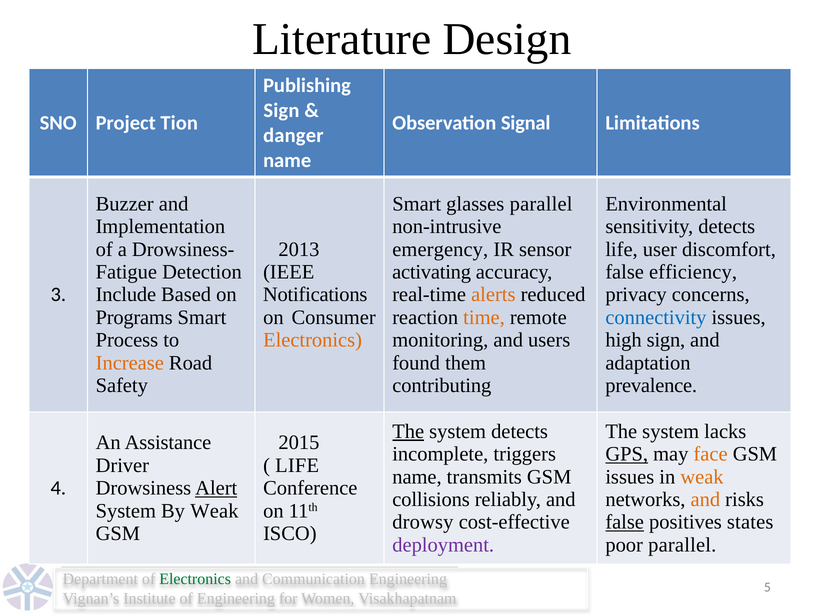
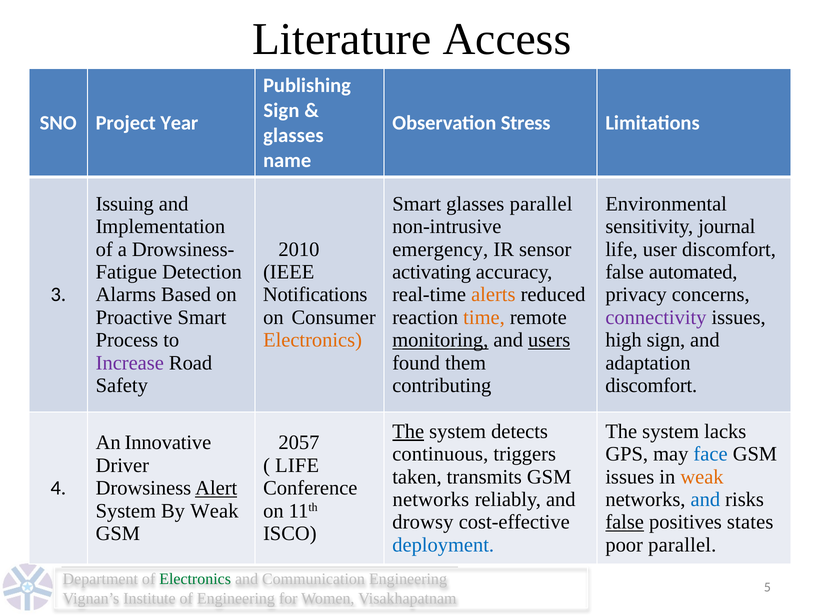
Design: Design -> Access
Tion: Tion -> Year
Signal: Signal -> Stress
danger at (293, 135): danger -> glasses
Buzzer: Buzzer -> Issuing
sensitivity detects: detects -> journal
2013: 2013 -> 2010
efficiency: efficiency -> automated
Include: Include -> Alarms
Programs: Programs -> Proactive
connectivity colour: blue -> purple
monitoring underline: none -> present
users underline: none -> present
Increase colour: orange -> purple
prevalence at (651, 385): prevalence -> discomfort
Assistance: Assistance -> Innovative
2015: 2015 -> 2057
incomplete: incomplete -> continuous
GPS underline: present -> none
face colour: orange -> blue
name at (417, 477): name -> taken
collisions at (431, 499): collisions -> networks
and at (705, 499) colour: orange -> blue
deployment colour: purple -> blue
